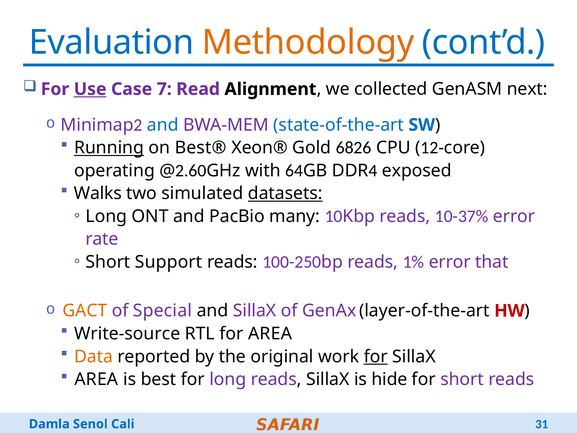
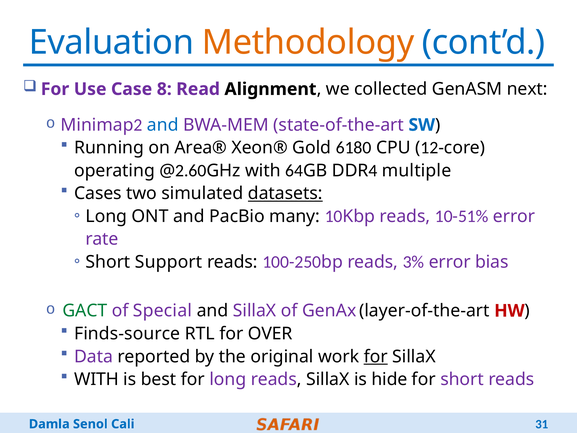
Use underline: present -> none
7: 7 -> 8
state-of-the-art colour: blue -> purple
Running underline: present -> none
Best®: Best® -> Area®
6826: 6826 -> 6180
exposed: exposed -> multiple
Walks: Walks -> Cases
10-37%: 10-37% -> 10-51%
1%: 1% -> 3%
that: that -> bias
GACT colour: orange -> green
Write-source: Write-source -> Finds-source
for AREA: AREA -> OVER
Data colour: orange -> purple
AREA at (96, 379): AREA -> WITH
